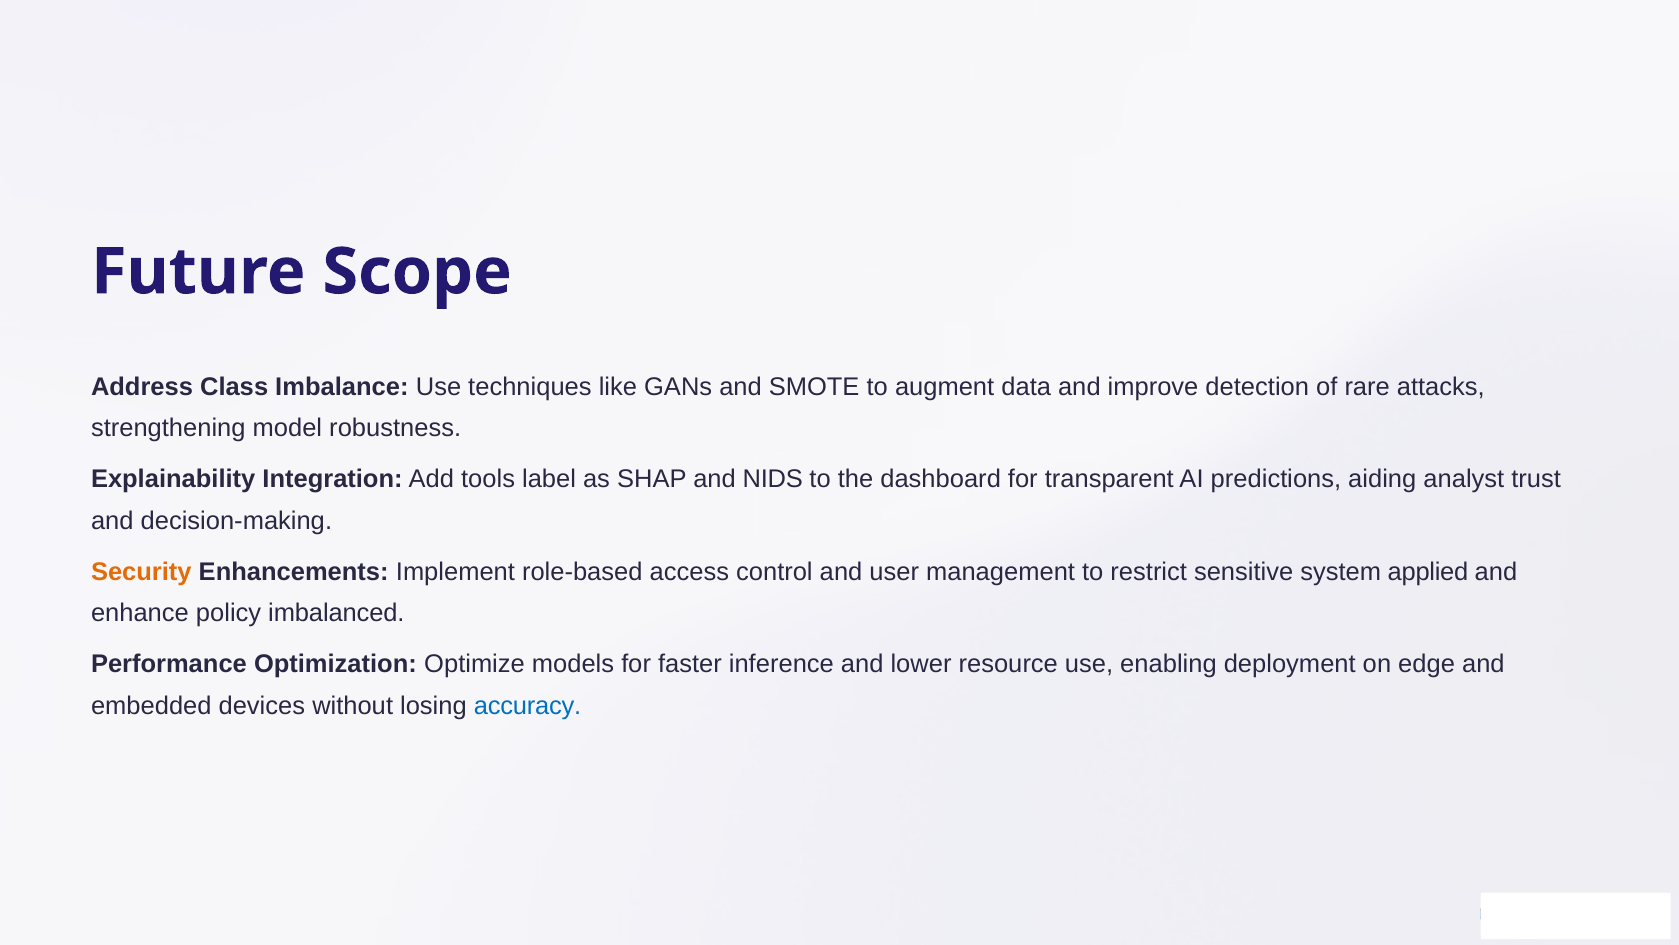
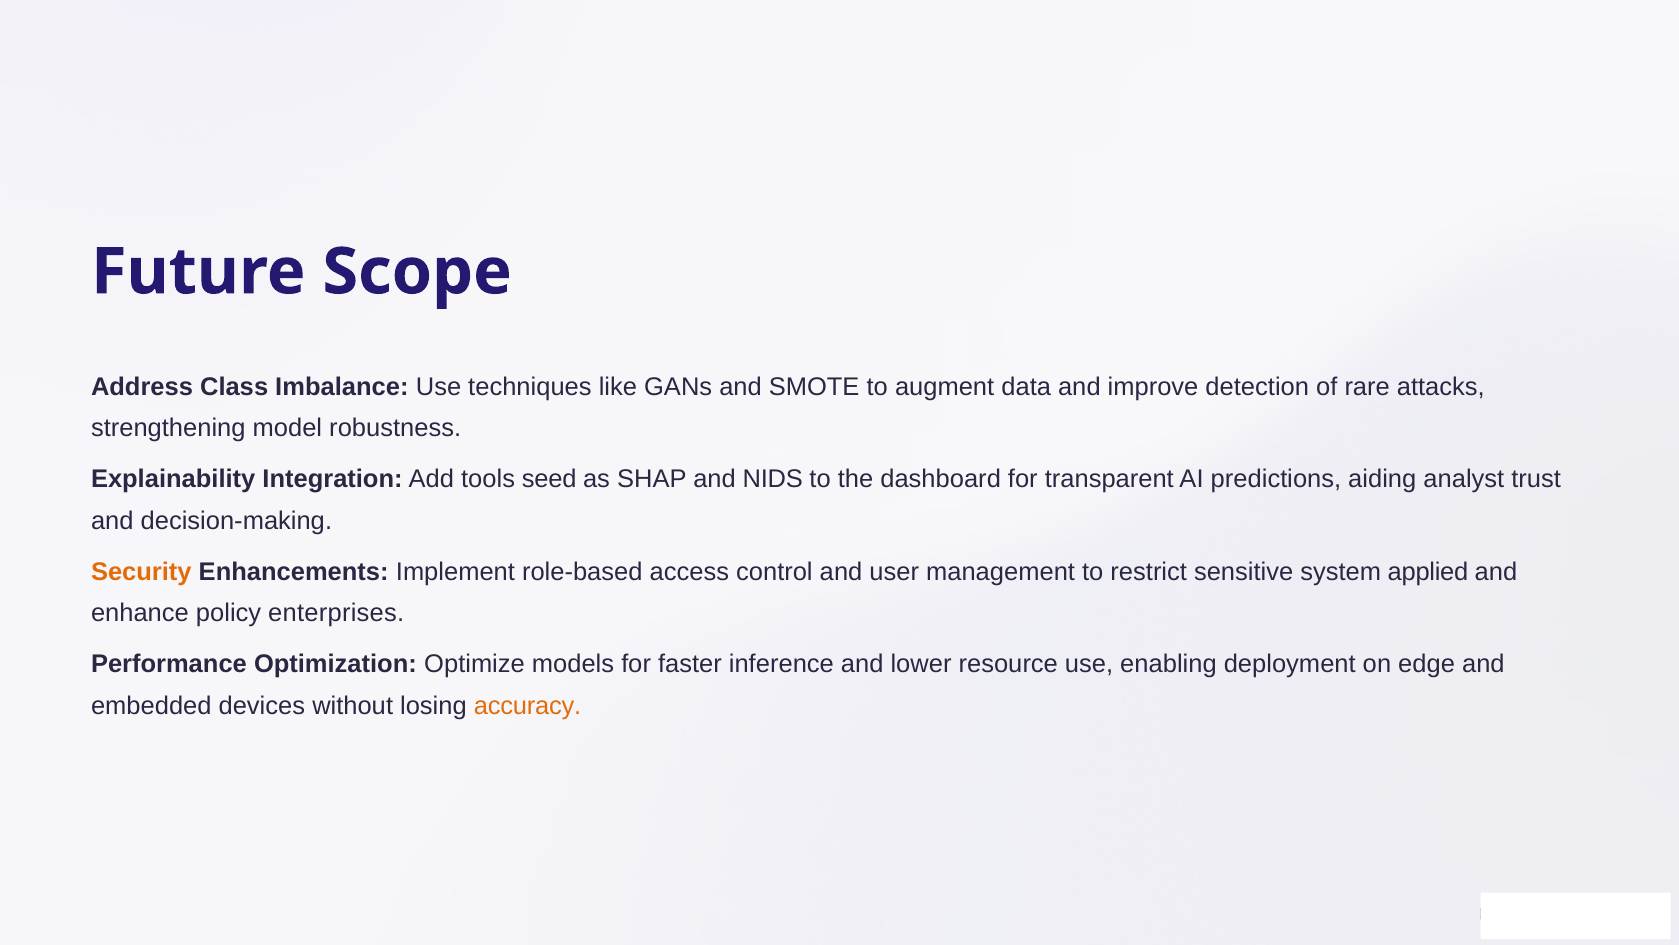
label: label -> seed
imbalanced: imbalanced -> enterprises
accuracy colour: blue -> orange
